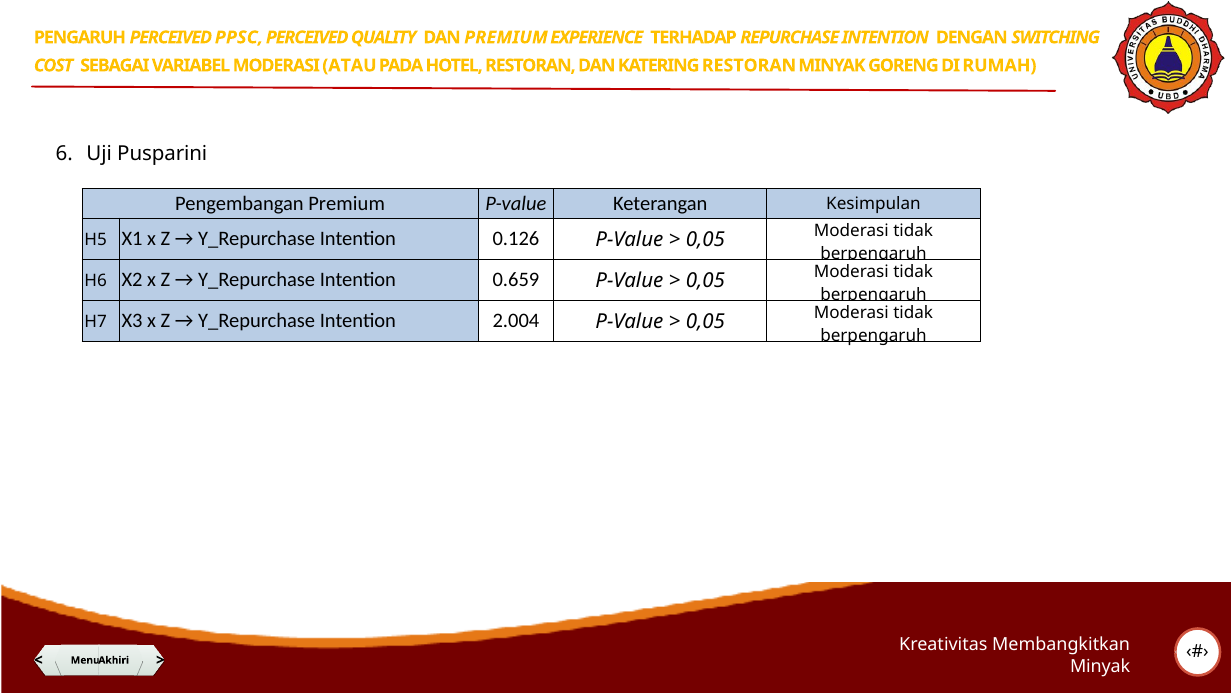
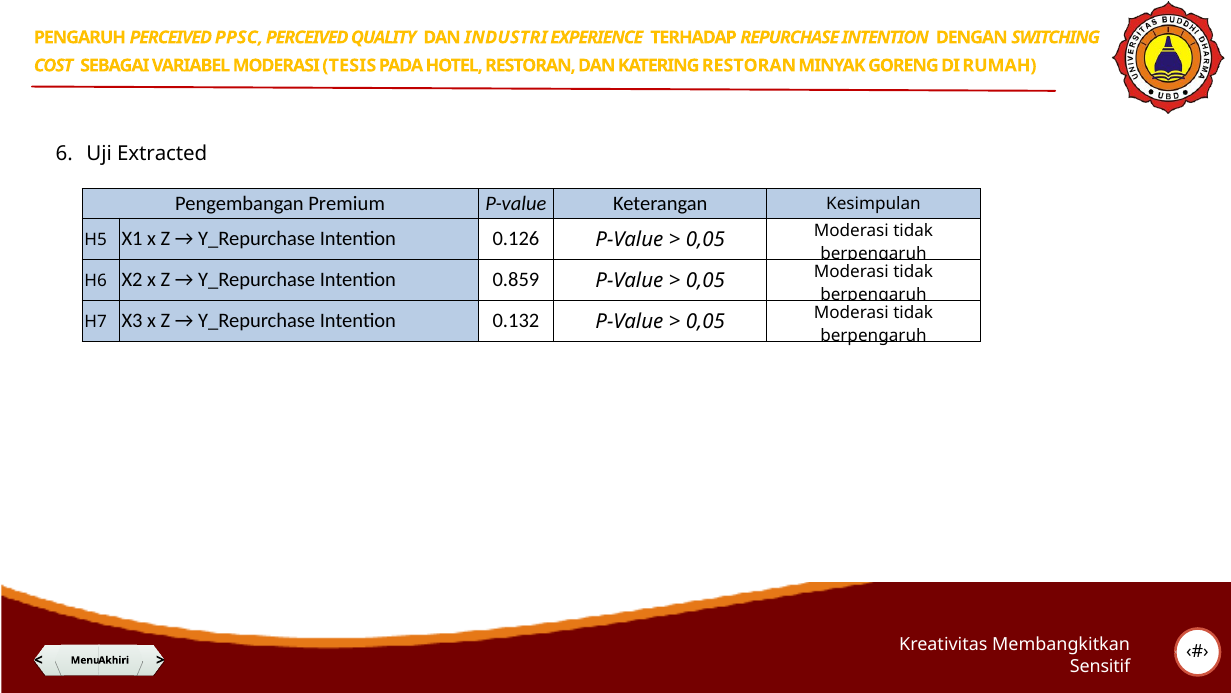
DAN PREMIUM: PREMIUM -> INDUSTRI
ATAU: ATAU -> TESIS
Pusparini: Pusparini -> Extracted
0.659: 0.659 -> 0.859
2.004: 2.004 -> 0.132
Minyak at (1100, 666): Minyak -> Sensitif
